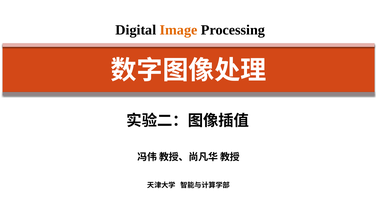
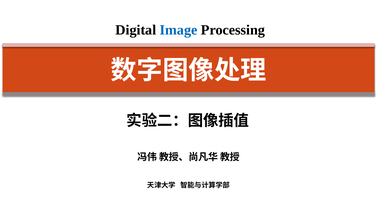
Image colour: orange -> blue
